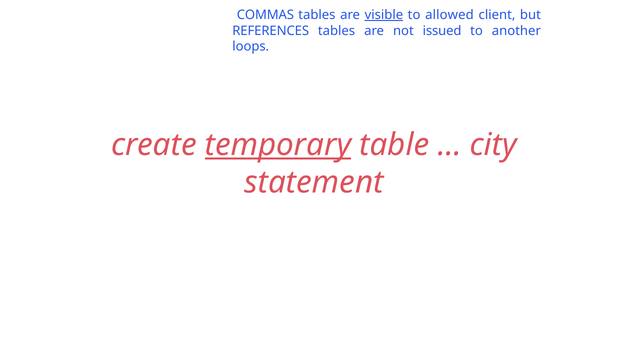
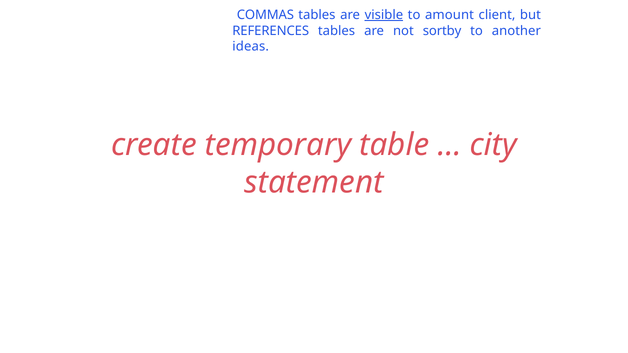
allowed: allowed -> amount
issued: issued -> sortby
loops: loops -> ideas
temporary underline: present -> none
